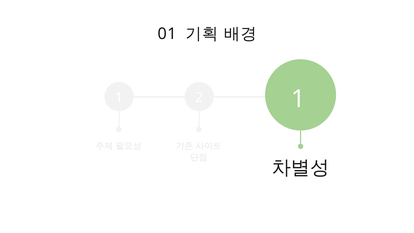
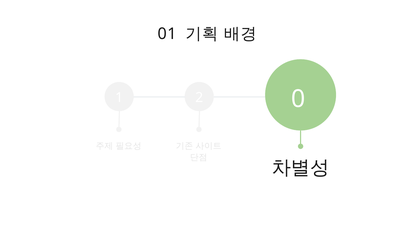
1 1: 1 -> 0
